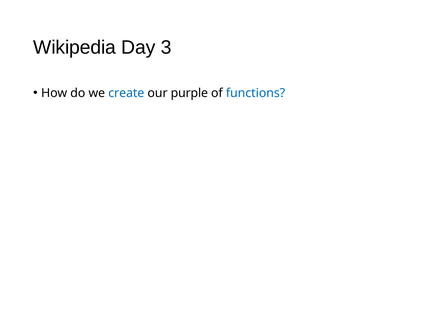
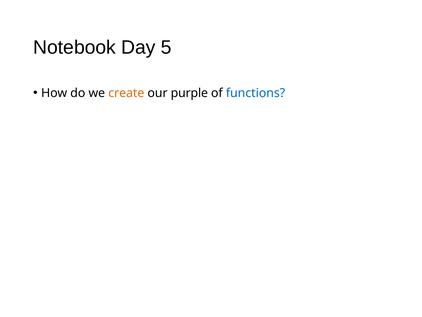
Wikipedia: Wikipedia -> Notebook
3: 3 -> 5
create colour: blue -> orange
